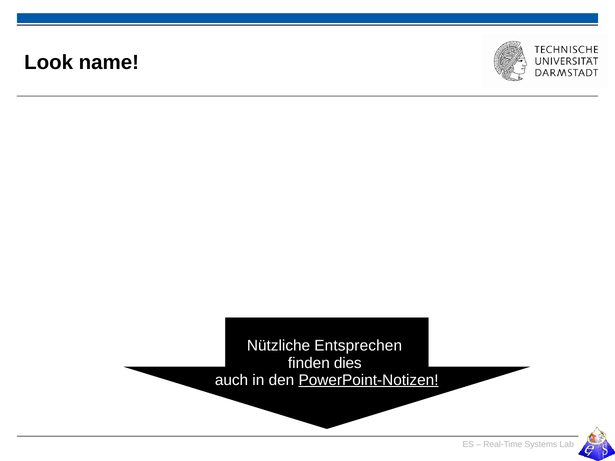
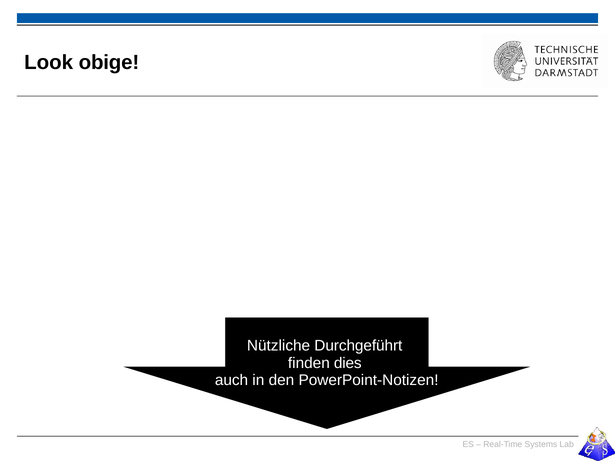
name: name -> obige
Entsprechen: Entsprechen -> Durchgeführt
PowerPoint-Notizen underline: present -> none
